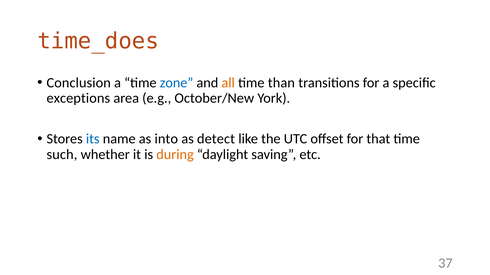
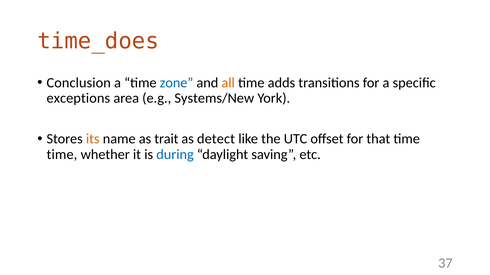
than: than -> adds
October/New: October/New -> Systems/New
its colour: blue -> orange
into: into -> trait
such at (62, 155): such -> time
during colour: orange -> blue
